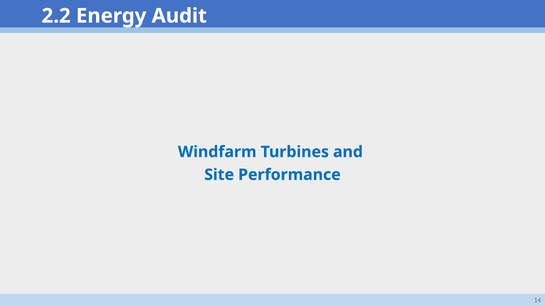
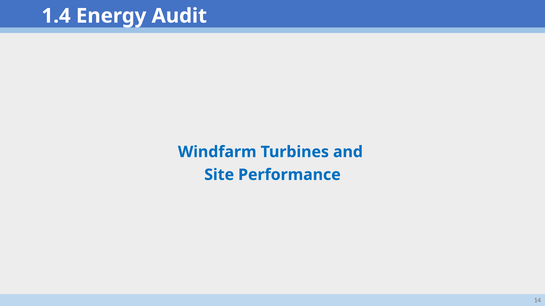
2.2: 2.2 -> 1.4
